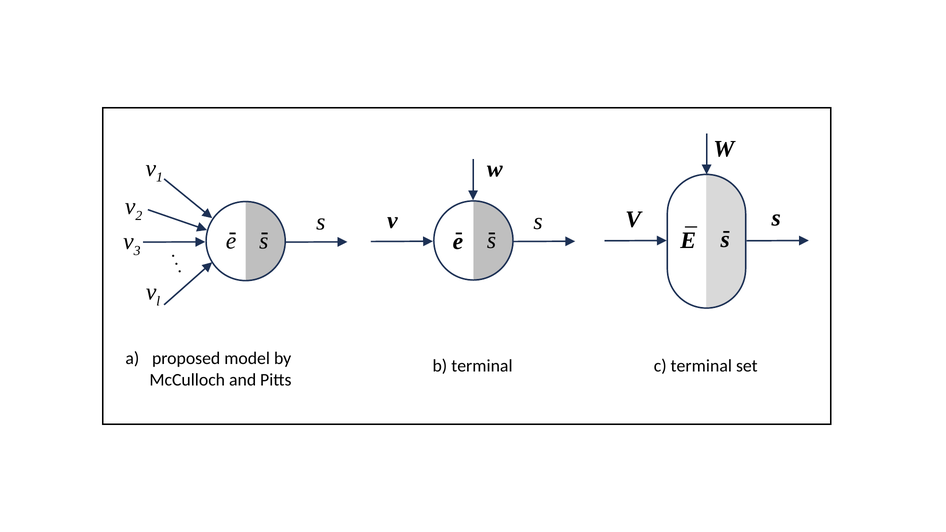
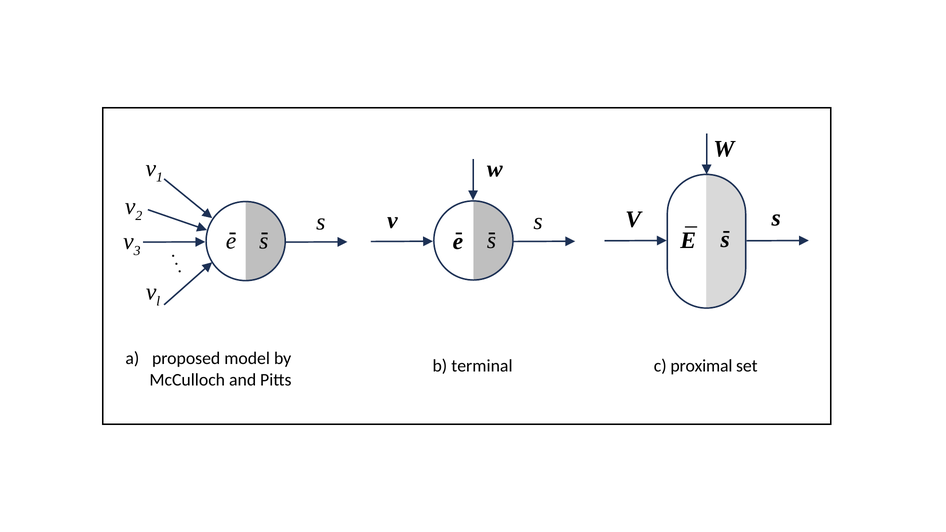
c terminal: terminal -> proximal
